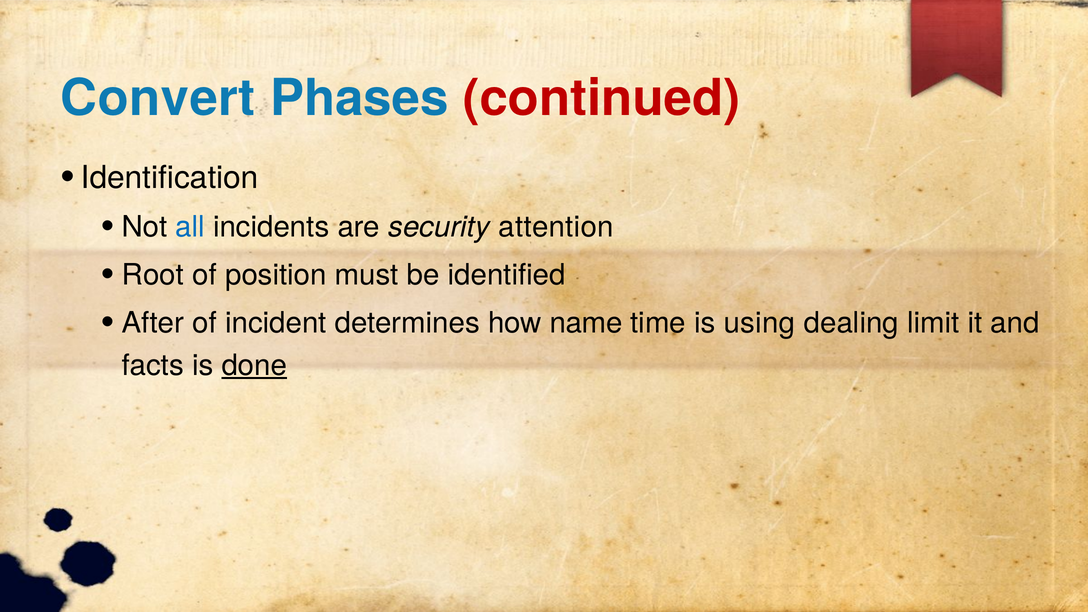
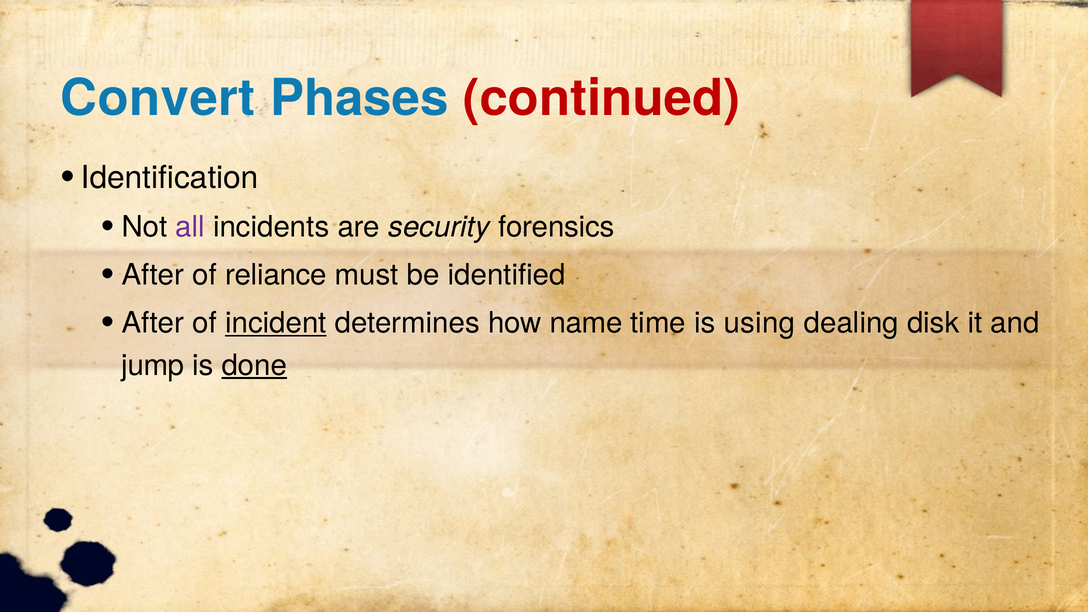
all colour: blue -> purple
attention: attention -> forensics
Root at (153, 275): Root -> After
position: position -> reliance
incident underline: none -> present
limit: limit -> disk
facts: facts -> jump
